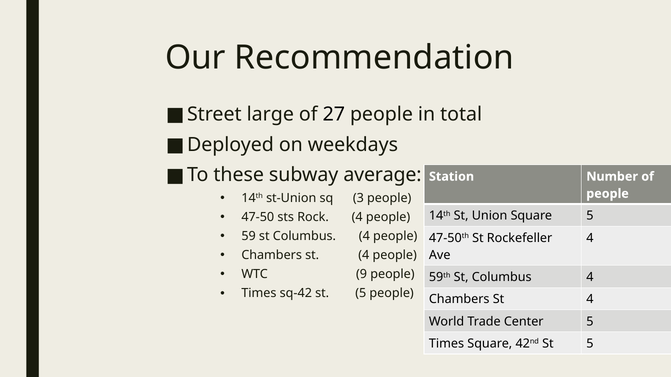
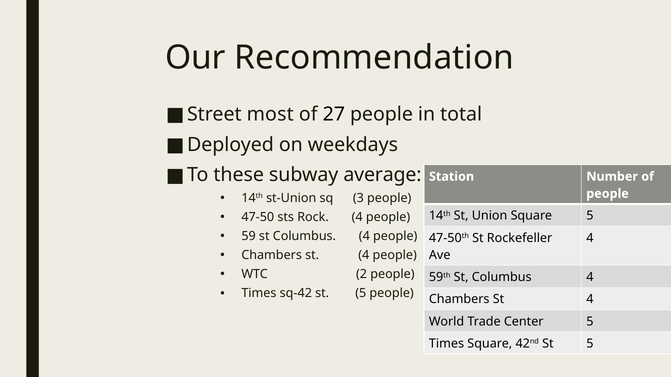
large: large -> most
9: 9 -> 2
